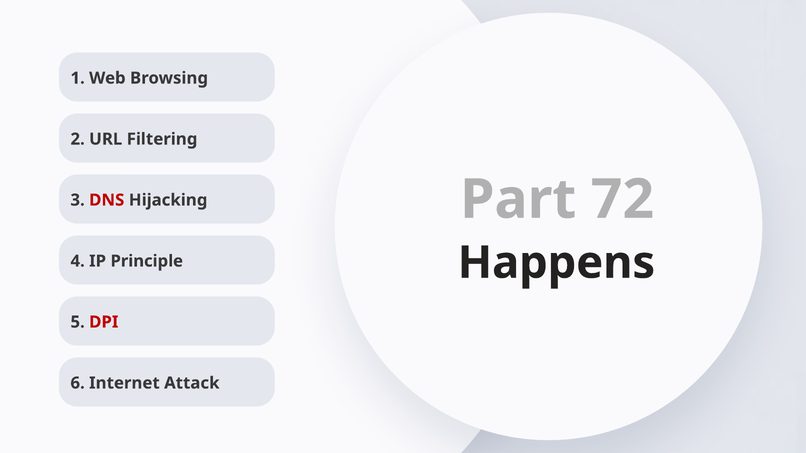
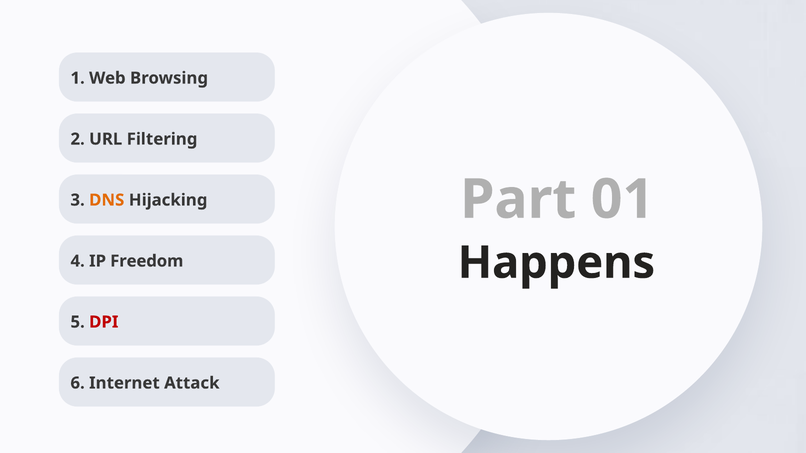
72: 72 -> 01
DNS colour: red -> orange
Principle: Principle -> Freedom
